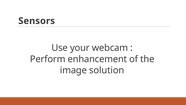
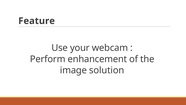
Sensors: Sensors -> Feature
